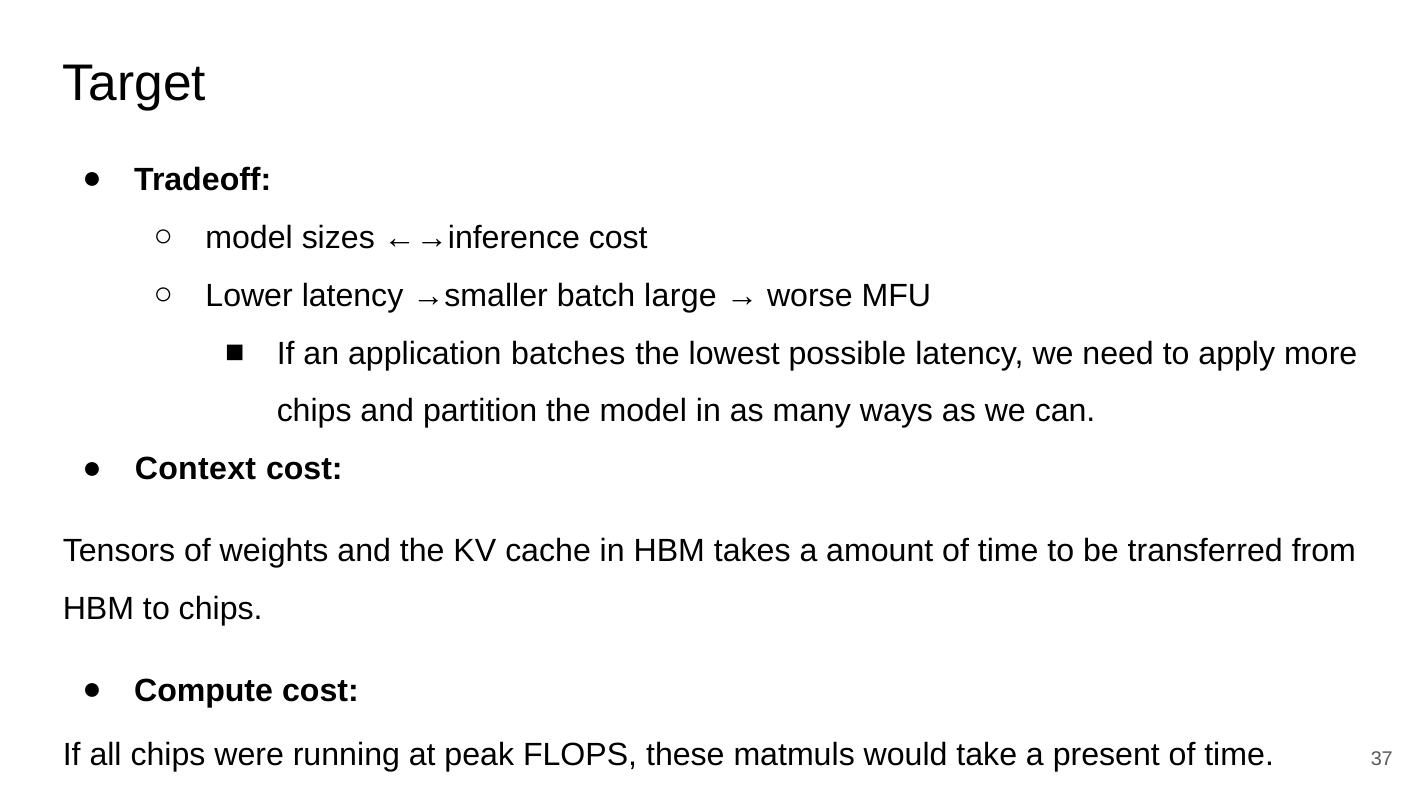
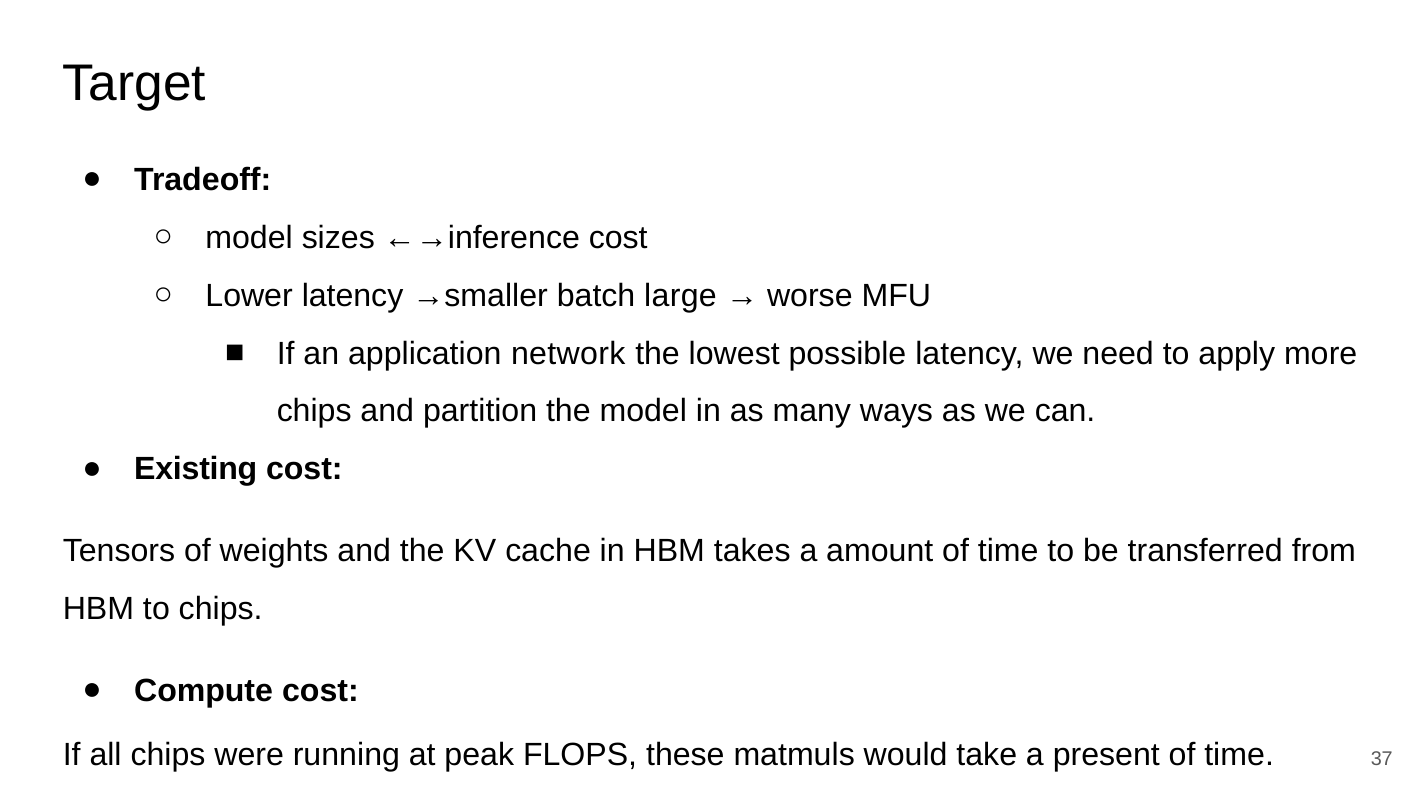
batches: batches -> network
Context: Context -> Existing
